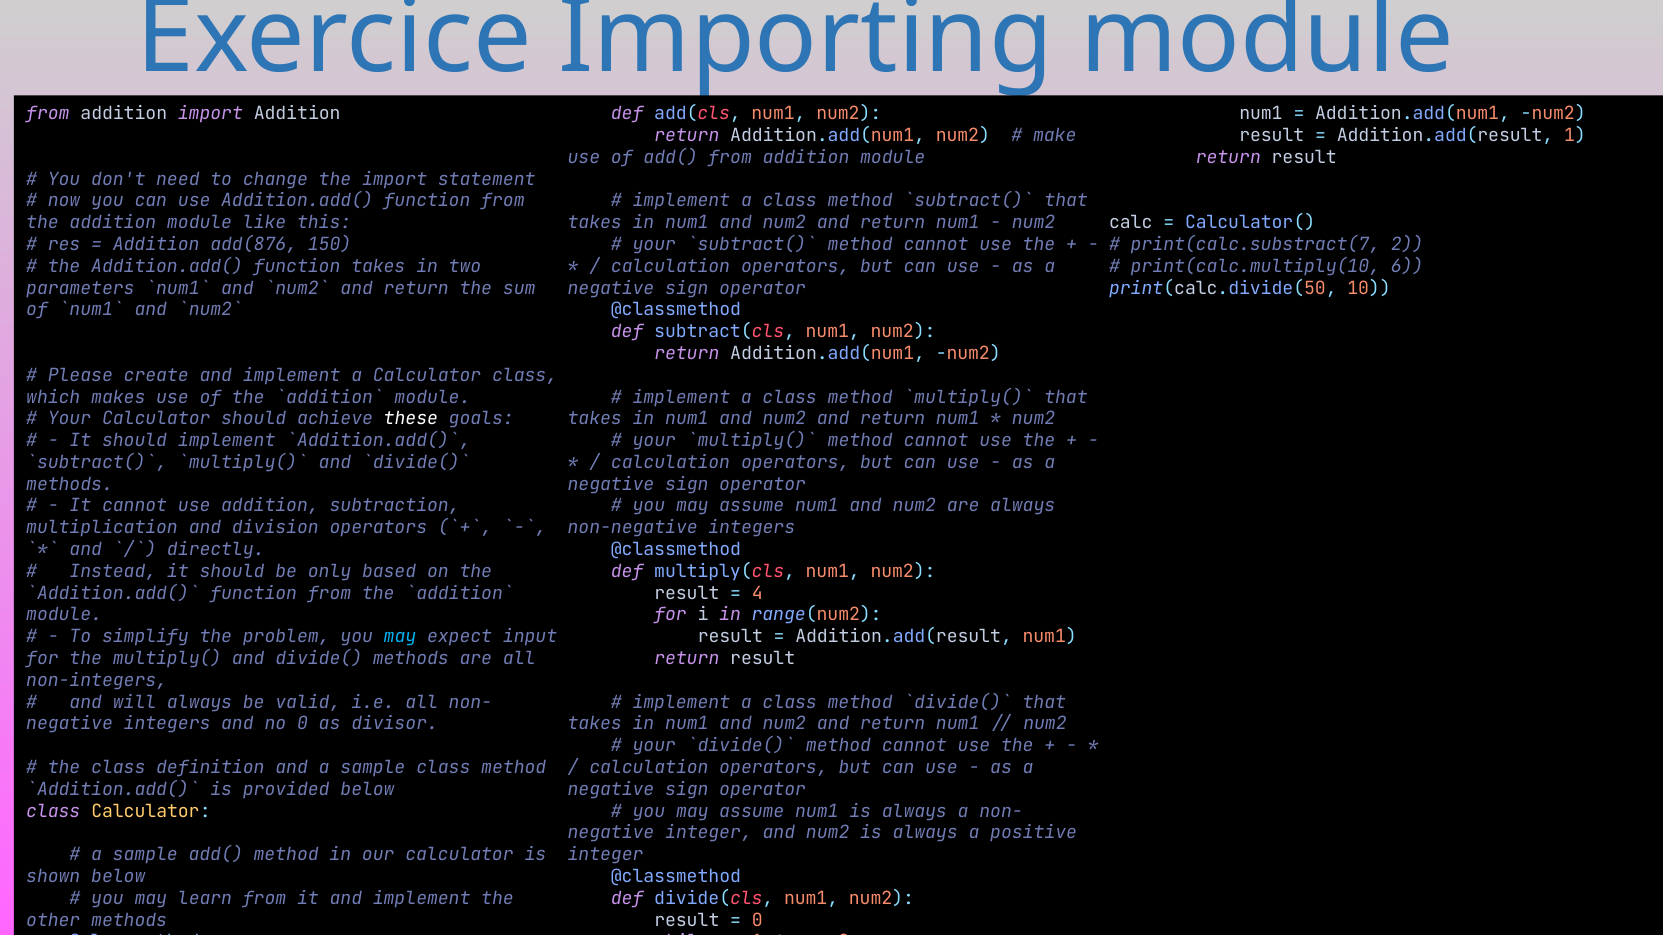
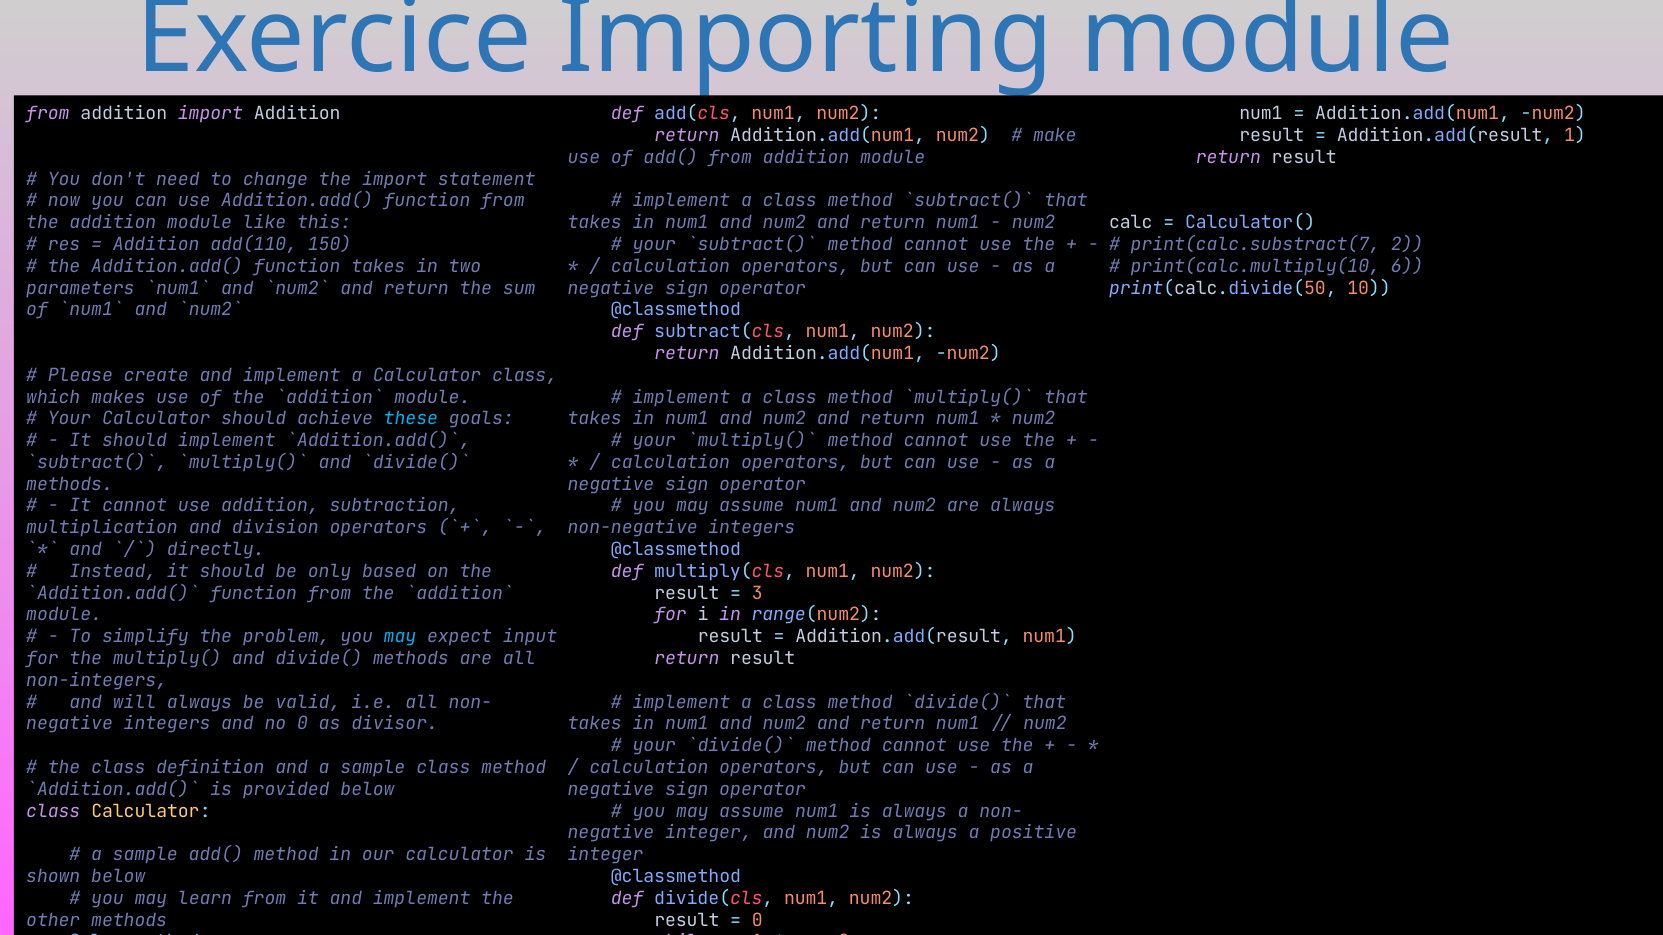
Addition.add(876: Addition.add(876 -> Addition.add(110
these colour: white -> light blue
4: 4 -> 3
